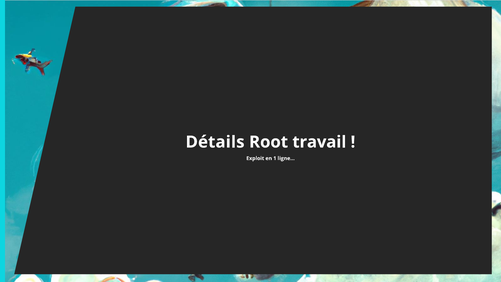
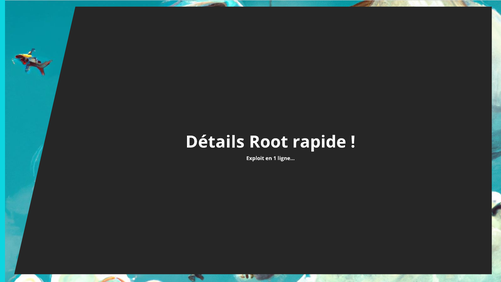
travail: travail -> rapide
